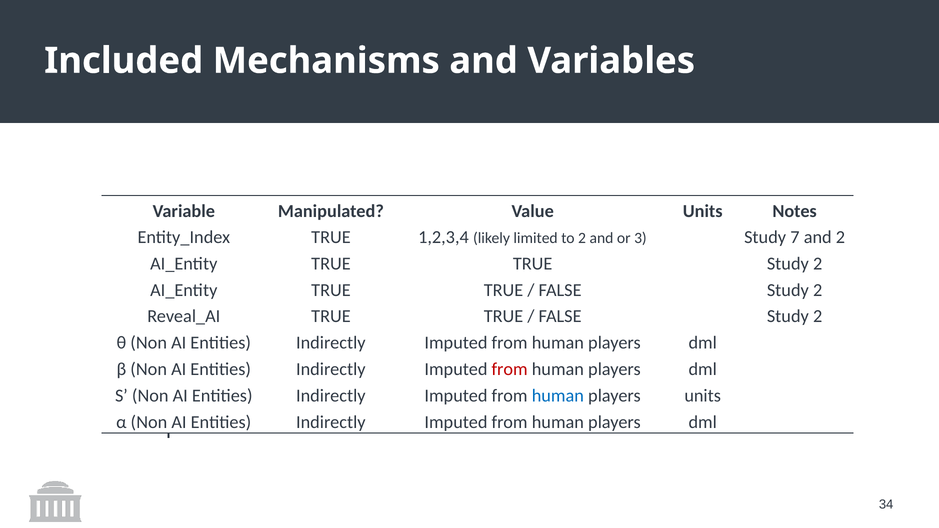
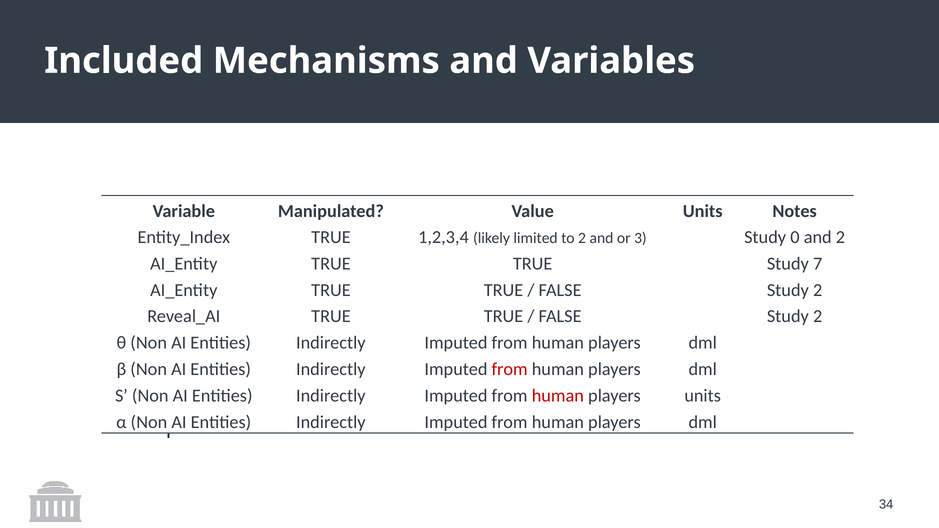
7: 7 -> 0
TRUE Study 2: 2 -> 7
human at (558, 396) colour: blue -> red
